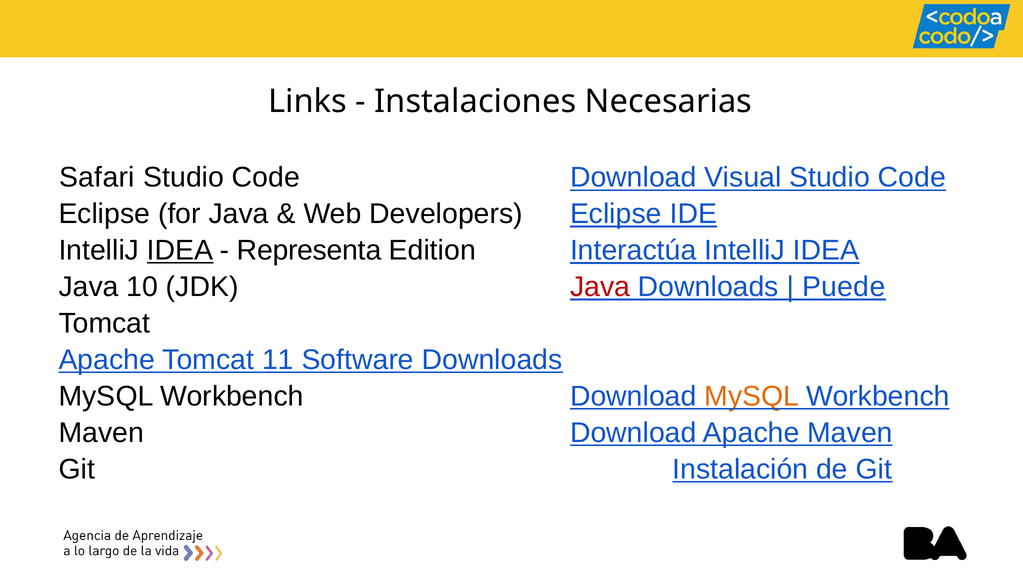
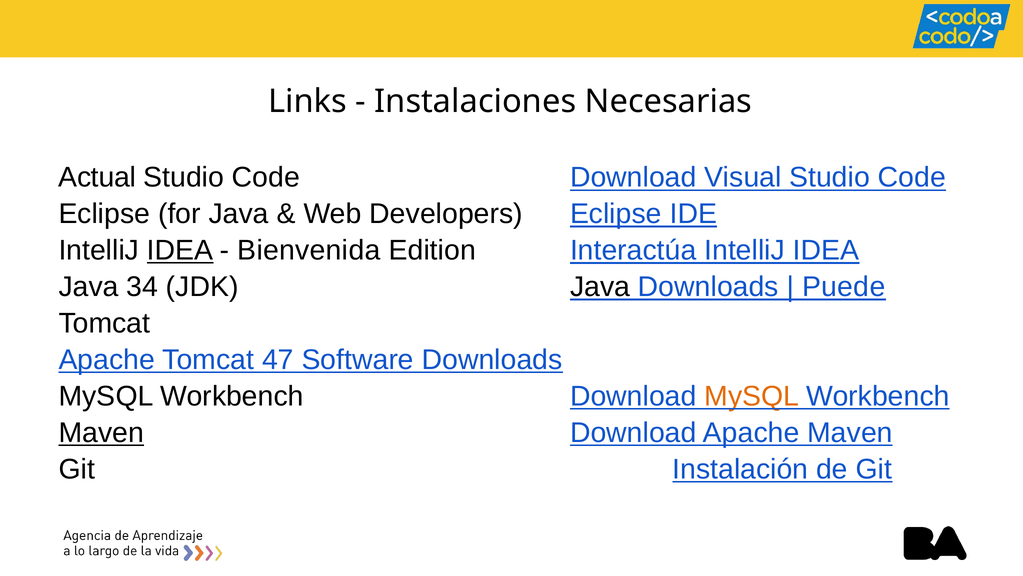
Safari: Safari -> Actual
Representa: Representa -> Bienvenida
10: 10 -> 34
Java at (600, 287) colour: red -> black
11: 11 -> 47
Maven at (101, 432) underline: none -> present
